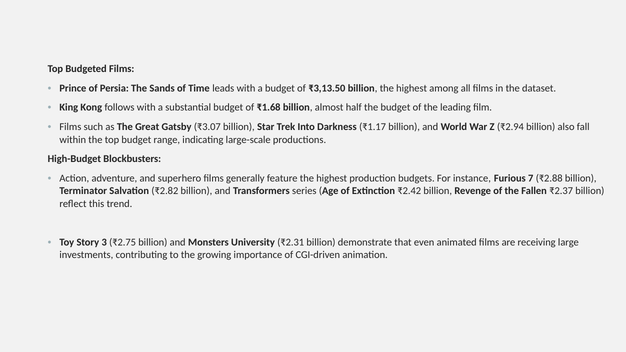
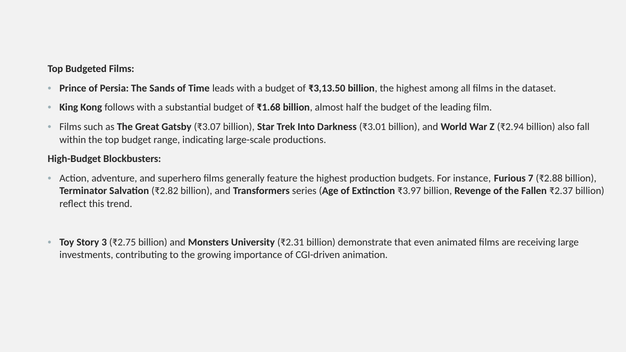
₹1.17: ₹1.17 -> ₹3.01
₹2.42: ₹2.42 -> ₹3.97
